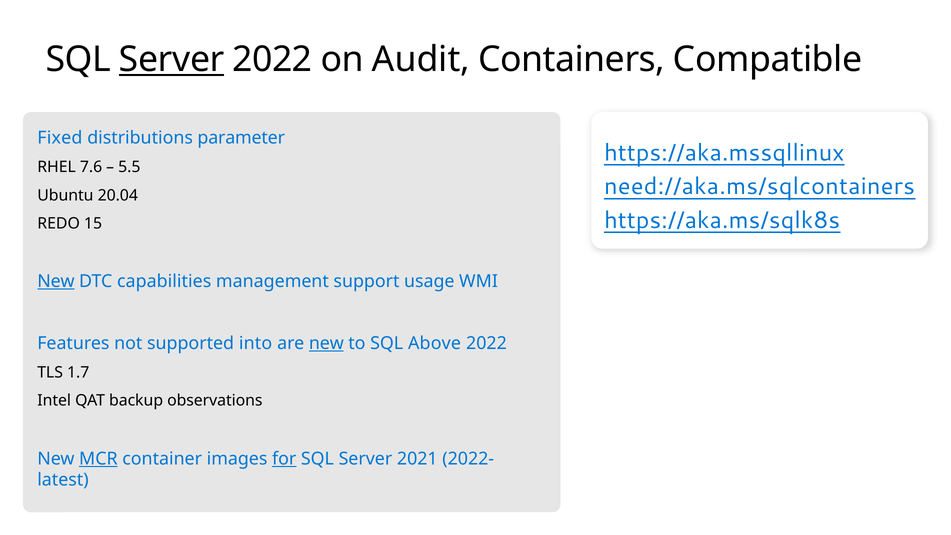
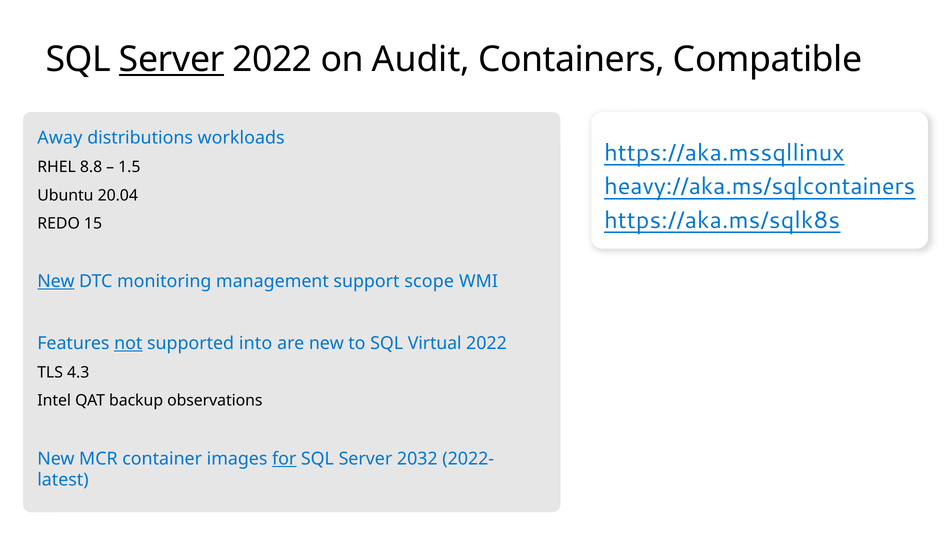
Fixed: Fixed -> Away
parameter: parameter -> workloads
7.6: 7.6 -> 8.8
5.5: 5.5 -> 1.5
need://aka.ms/sqlcontainers: need://aka.ms/sqlcontainers -> heavy://aka.ms/sqlcontainers
capabilities: capabilities -> monitoring
usage: usage -> scope
not underline: none -> present
new at (326, 343) underline: present -> none
Above: Above -> Virtual
1.7: 1.7 -> 4.3
MCR underline: present -> none
2021: 2021 -> 2032
